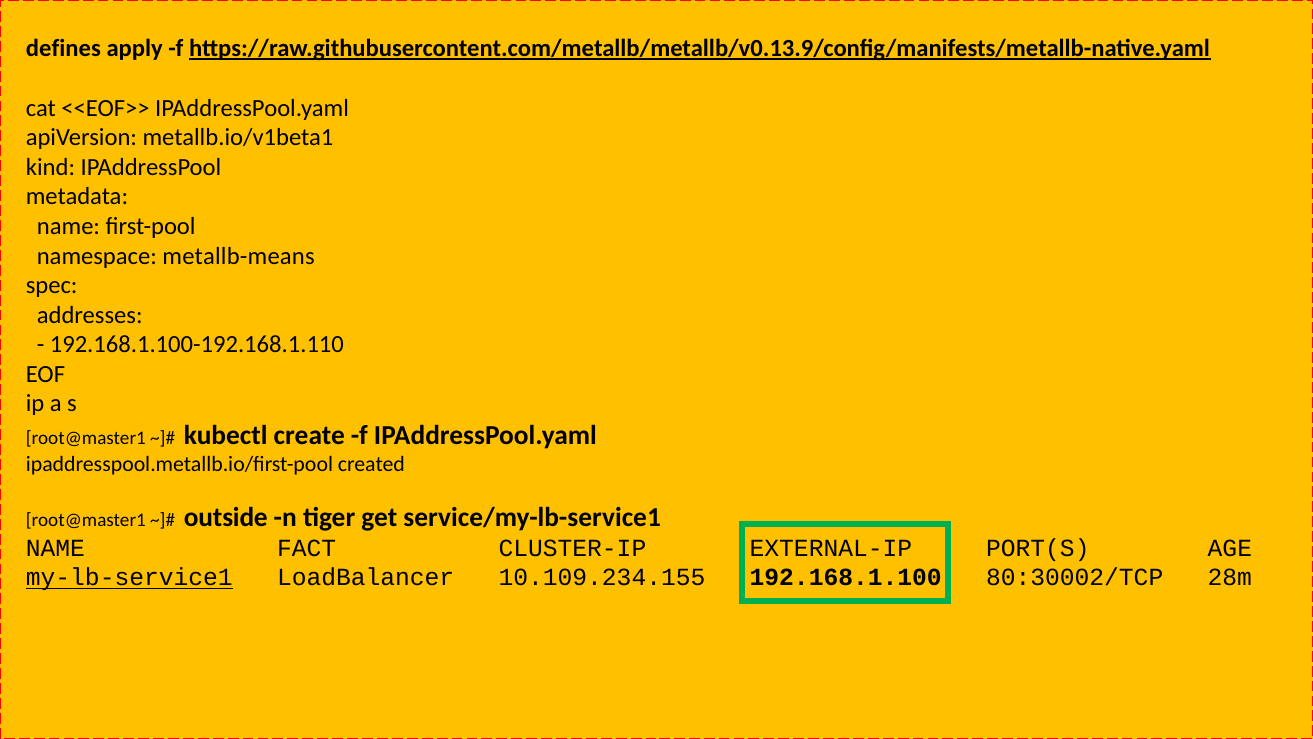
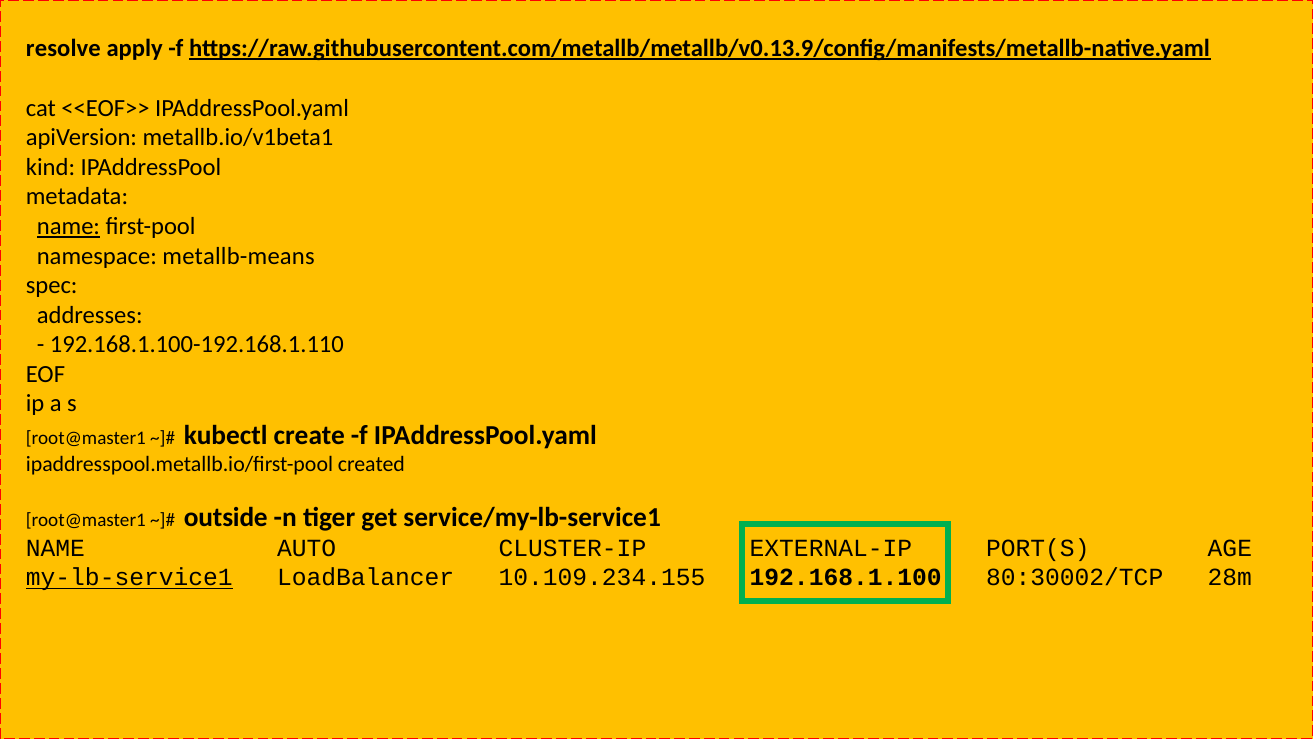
defines: defines -> resolve
name at (68, 226) underline: none -> present
FACT: FACT -> AUTO
